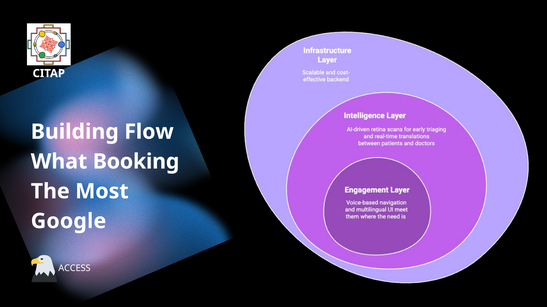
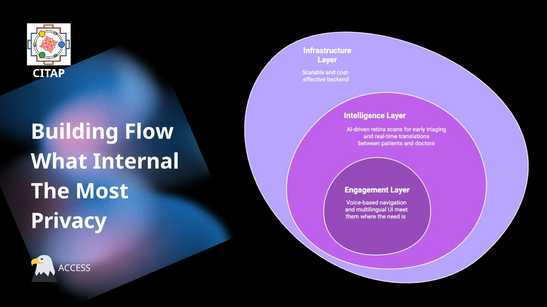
Booking: Booking -> Internal
Google: Google -> Privacy
